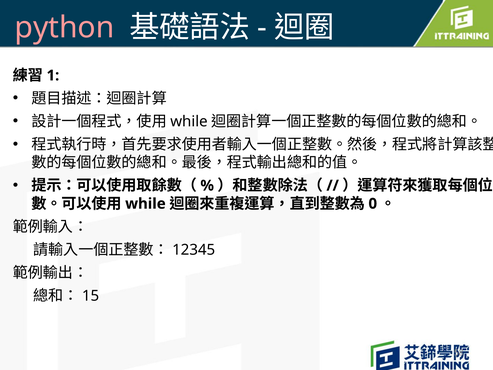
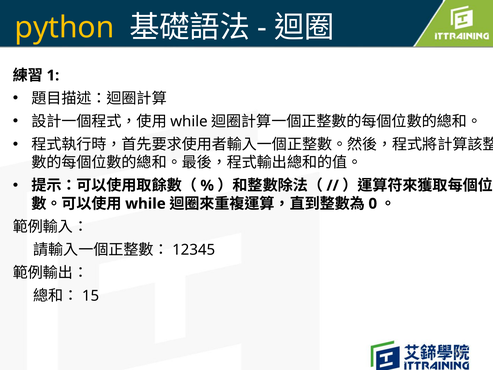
python colour: pink -> yellow
